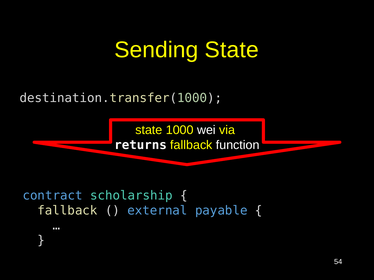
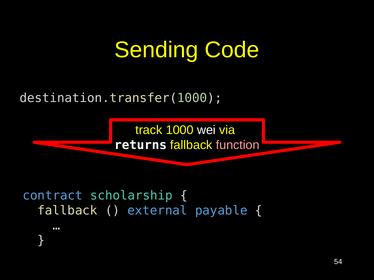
Sending State: State -> Code
state at (149, 130): state -> track
function colour: white -> pink
